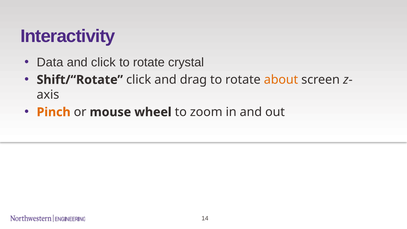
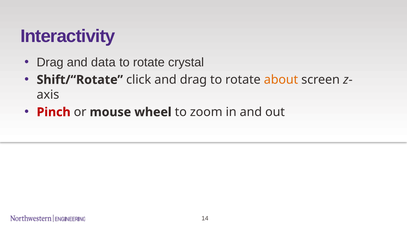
Data at (50, 62): Data -> Drag
and click: click -> data
Pinch colour: orange -> red
